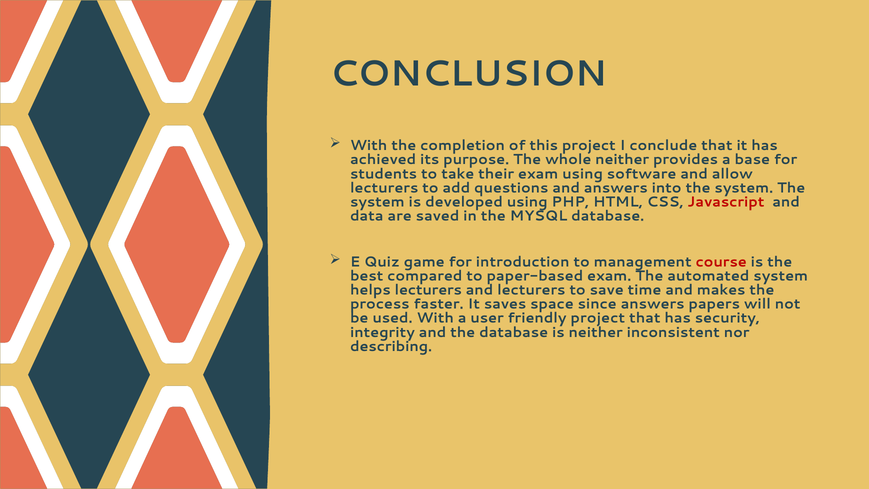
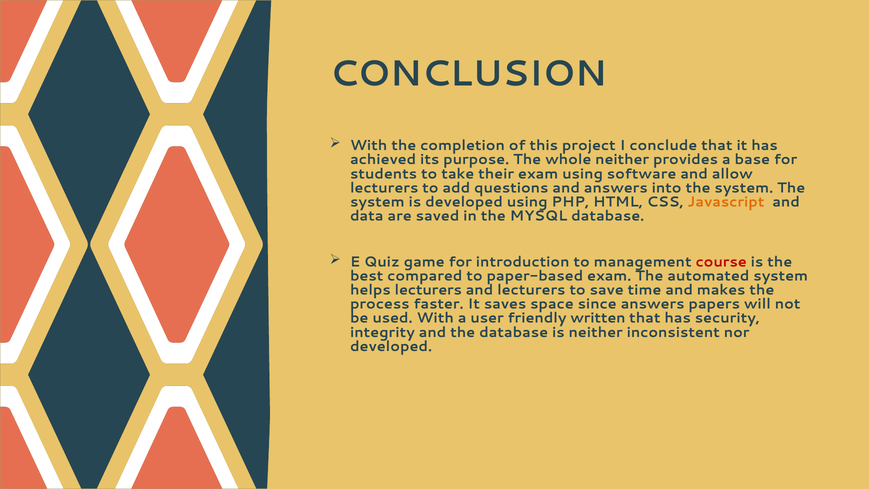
Javascript colour: red -> orange
friendly project: project -> written
describing at (391, 346): describing -> developed
